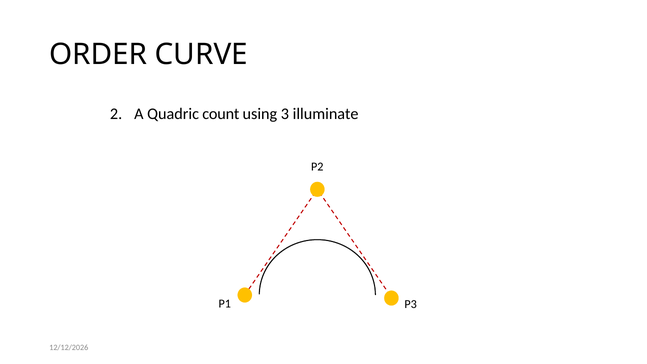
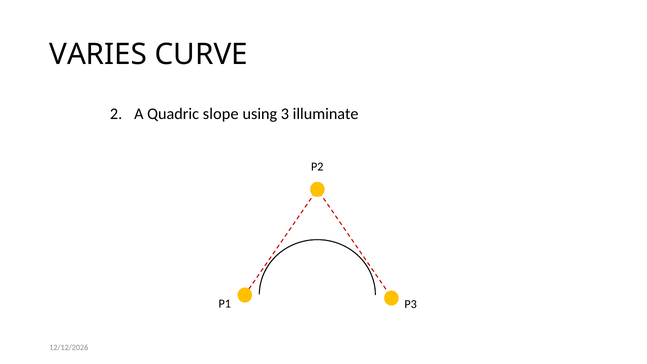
ORDER: ORDER -> VARIES
count: count -> slope
